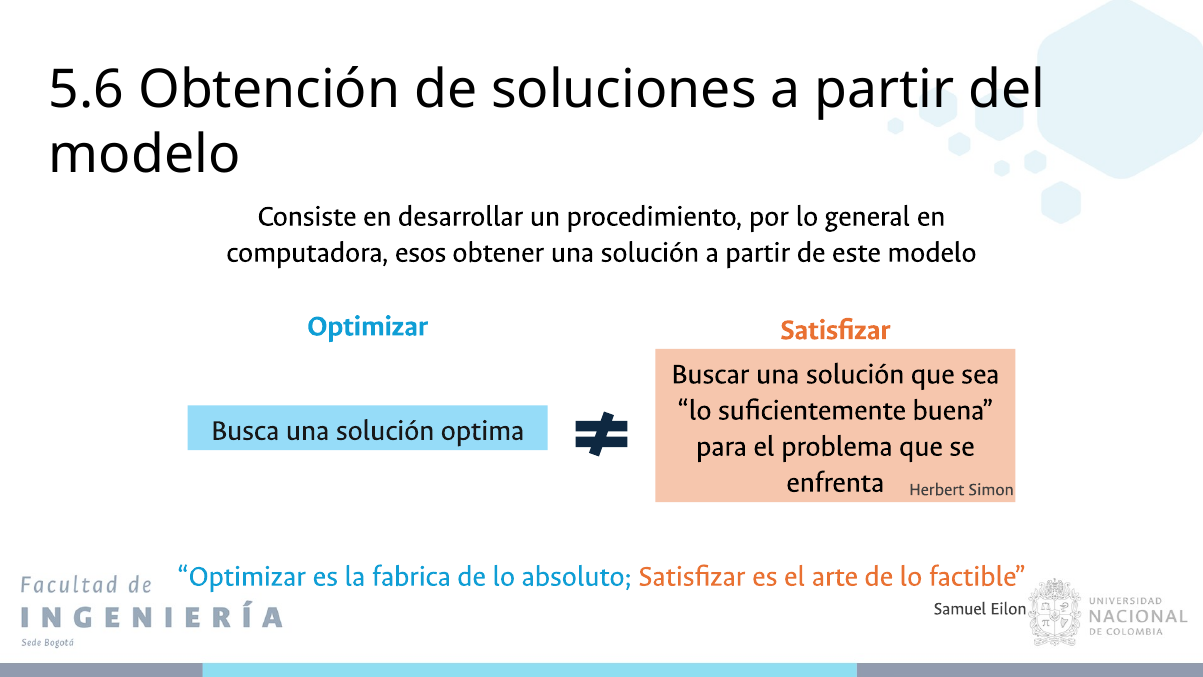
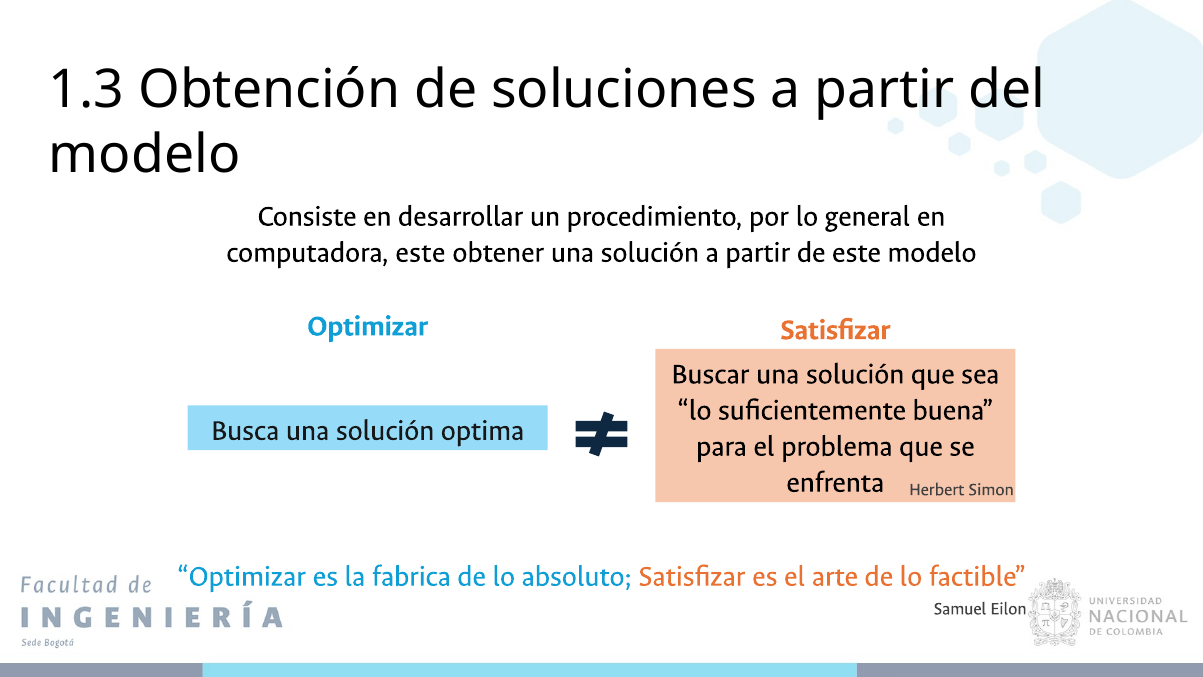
5.6: 5.6 -> 1.3
computadora esos: esos -> este
